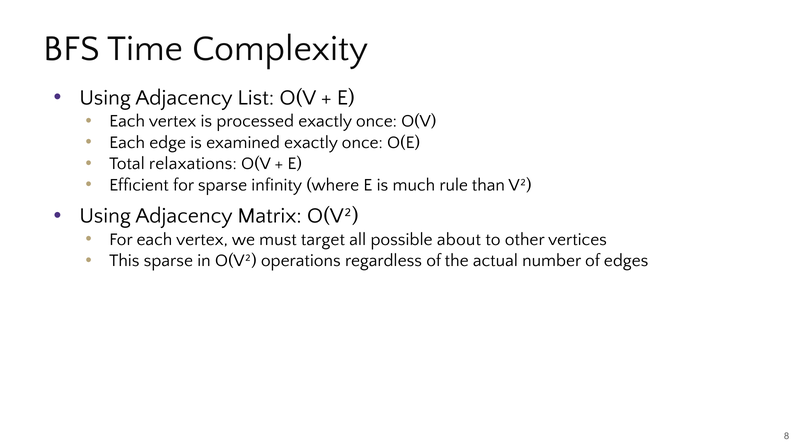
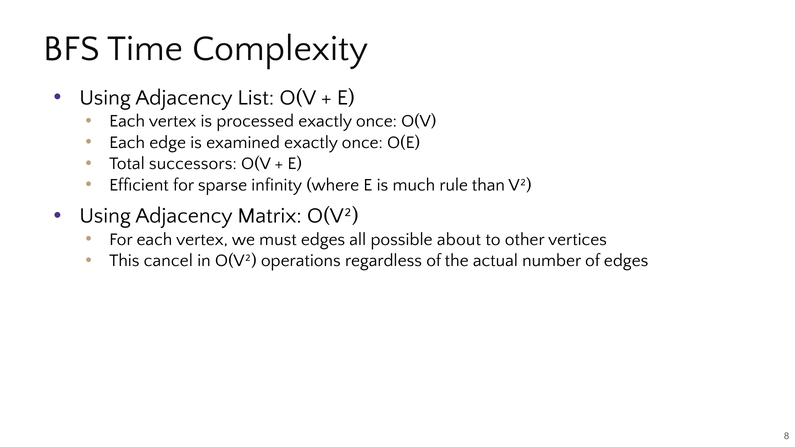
relaxations: relaxations -> successors
must target: target -> edges
This sparse: sparse -> cancel
